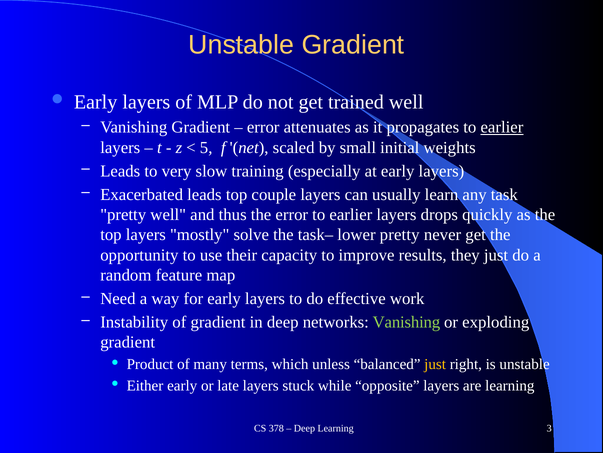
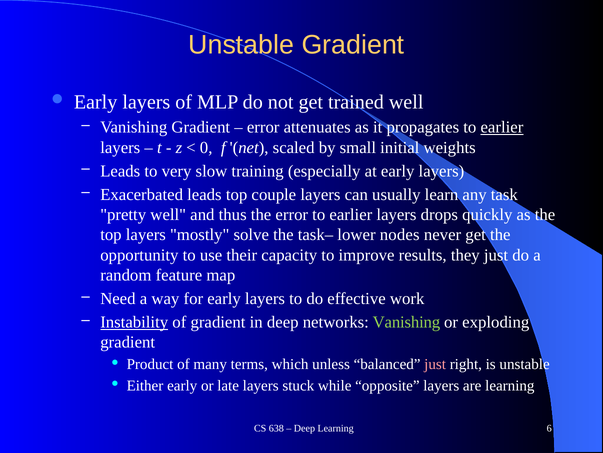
5: 5 -> 0
lower pretty: pretty -> nodes
Instability underline: none -> present
just at (435, 364) colour: yellow -> pink
378: 378 -> 638
3: 3 -> 6
